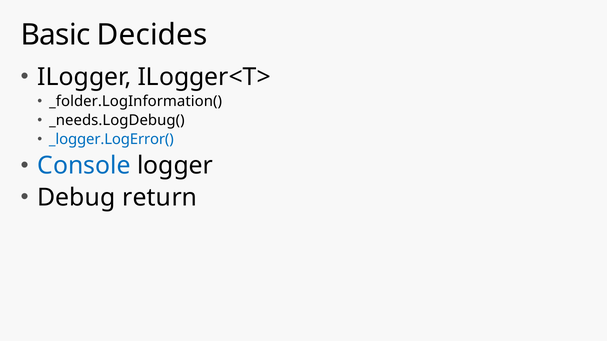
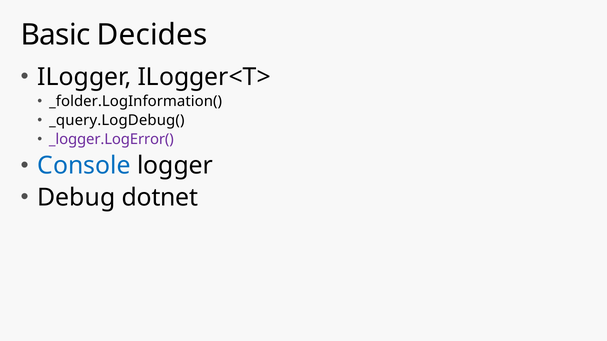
_needs.LogDebug(: _needs.LogDebug( -> _query.LogDebug(
_logger.LogError( colour: blue -> purple
return: return -> dotnet
